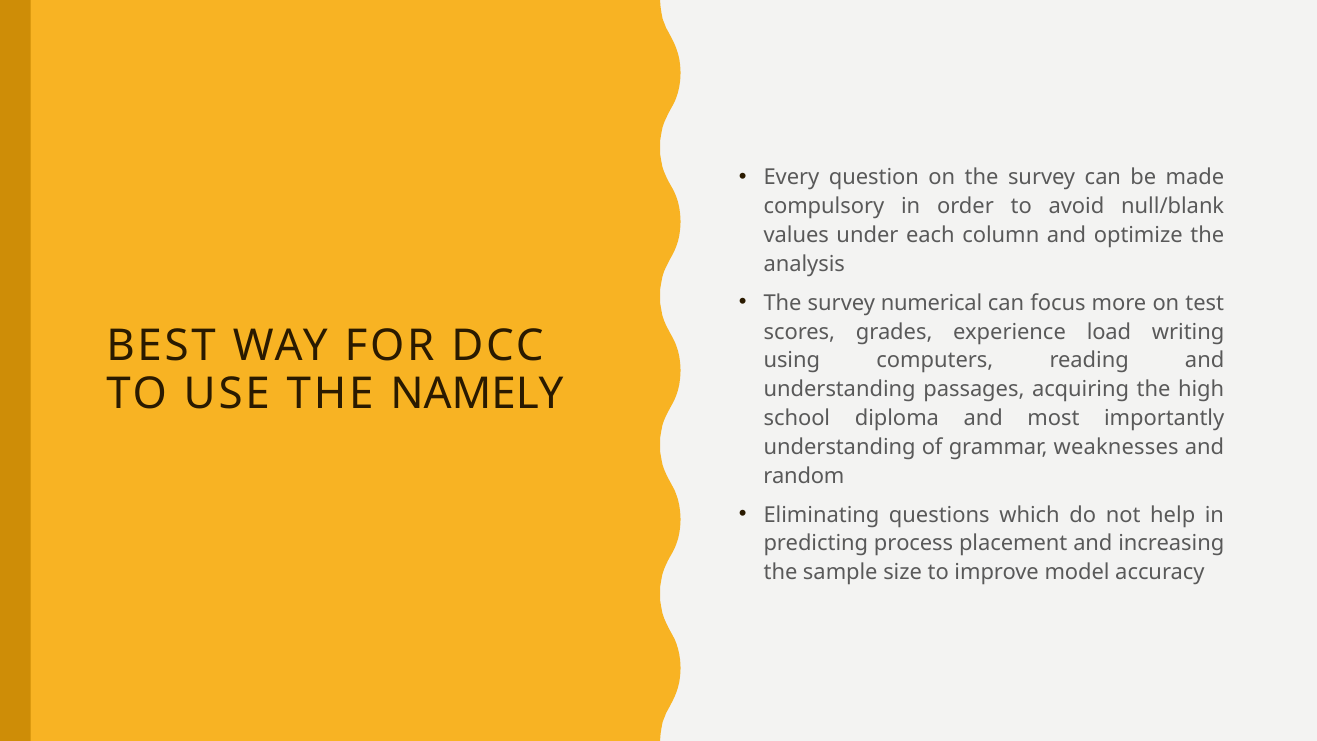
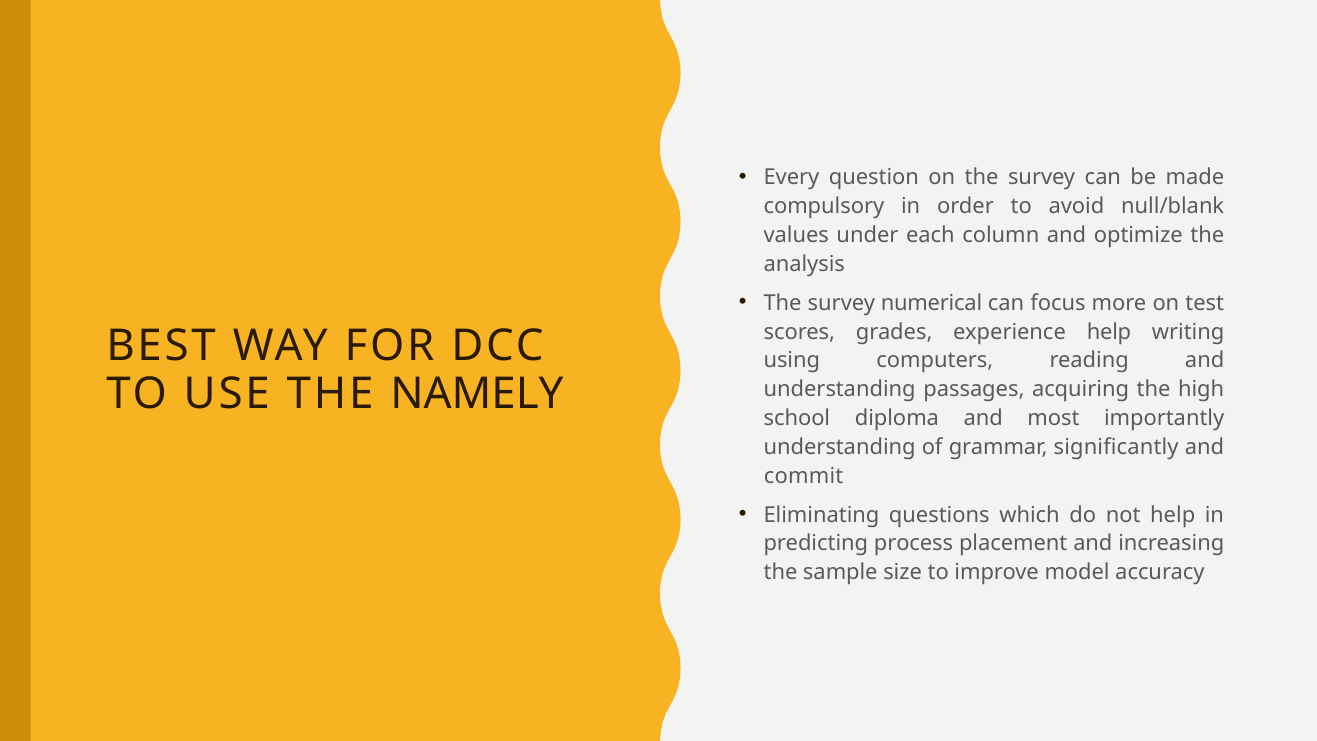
experience load: load -> help
weaknesses: weaknesses -> significantly
random: random -> commit
